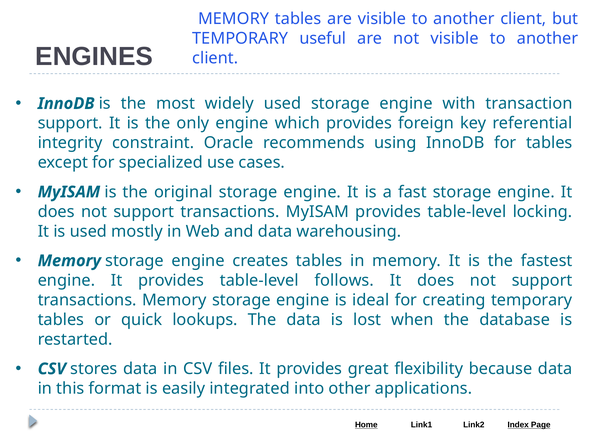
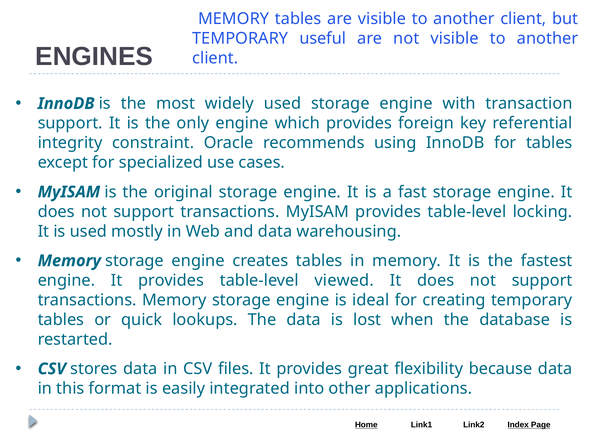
follows: follows -> viewed
